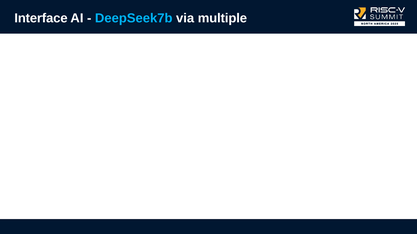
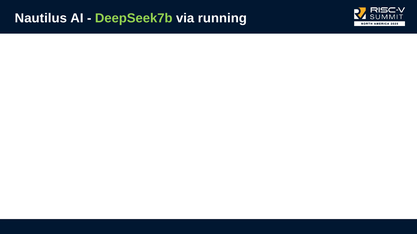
Interface: Interface -> Nautilus
DeepSeek7b colour: light blue -> light green
multiple: multiple -> running
